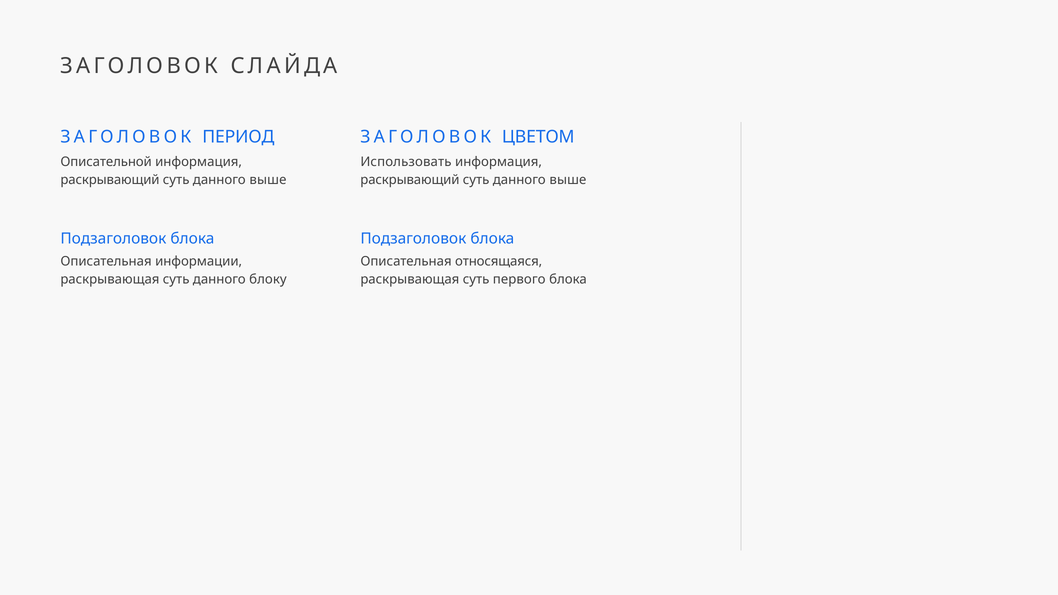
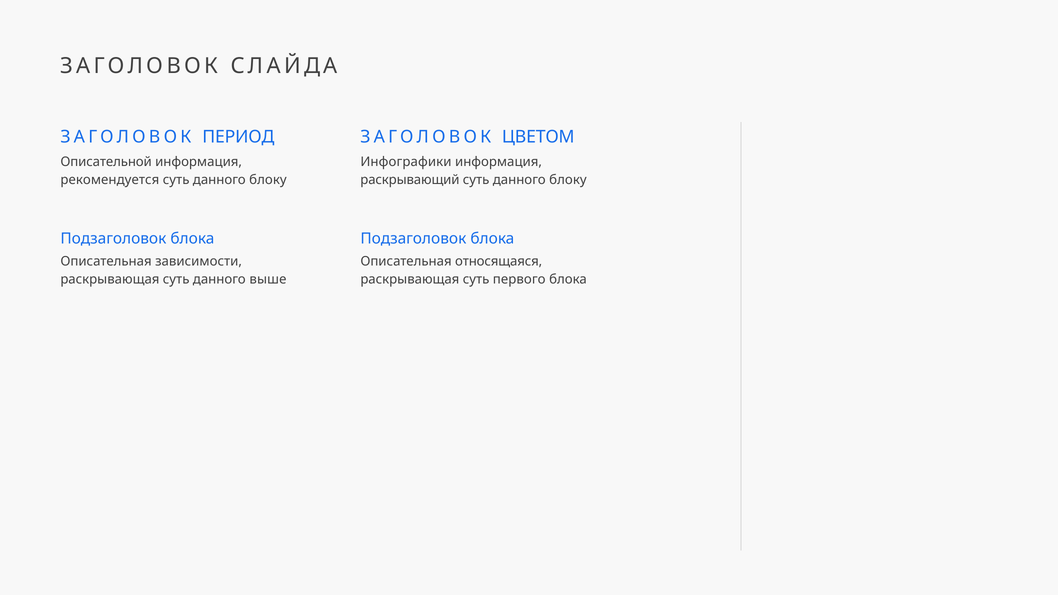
Использовать: Использовать -> Инфографики
раскрывающий at (110, 180): раскрывающий -> рекомендуется
выше at (268, 180): выше -> блоку
выше at (568, 180): выше -> блоку
информации: информации -> зависимости
блоку: блоку -> выше
